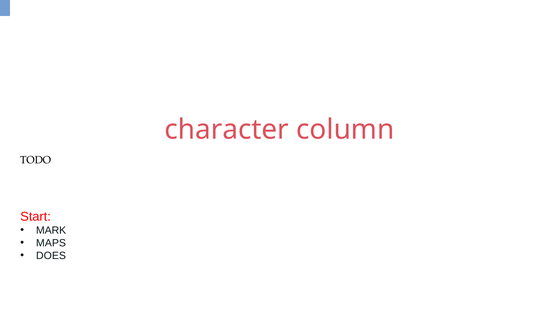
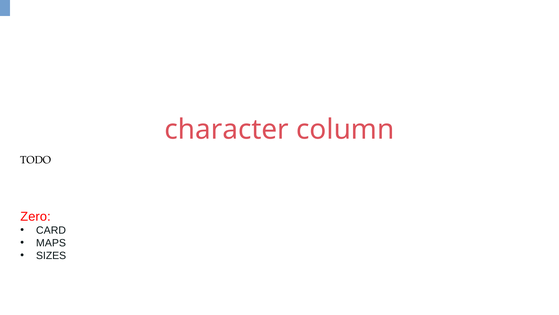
Start: Start -> Zero
MARK: MARK -> CARD
DOES: DOES -> SIZES
